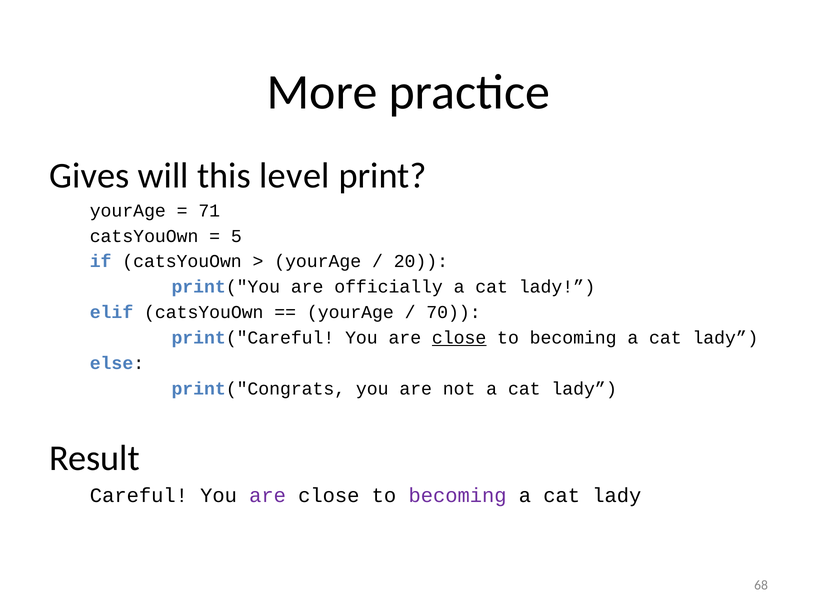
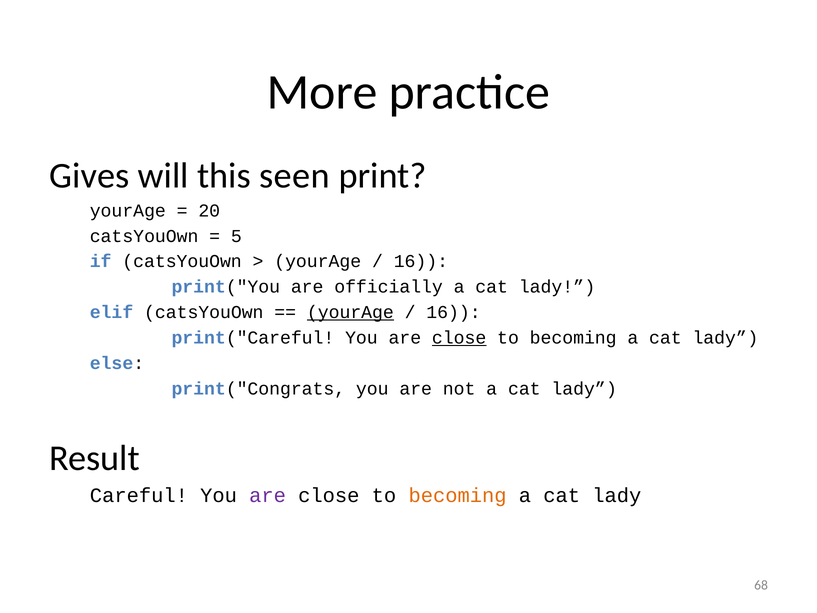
level: level -> seen
71: 71 -> 20
20 at (421, 261): 20 -> 16
yourAge at (350, 312) underline: none -> present
70 at (454, 312): 70 -> 16
becoming at (458, 495) colour: purple -> orange
